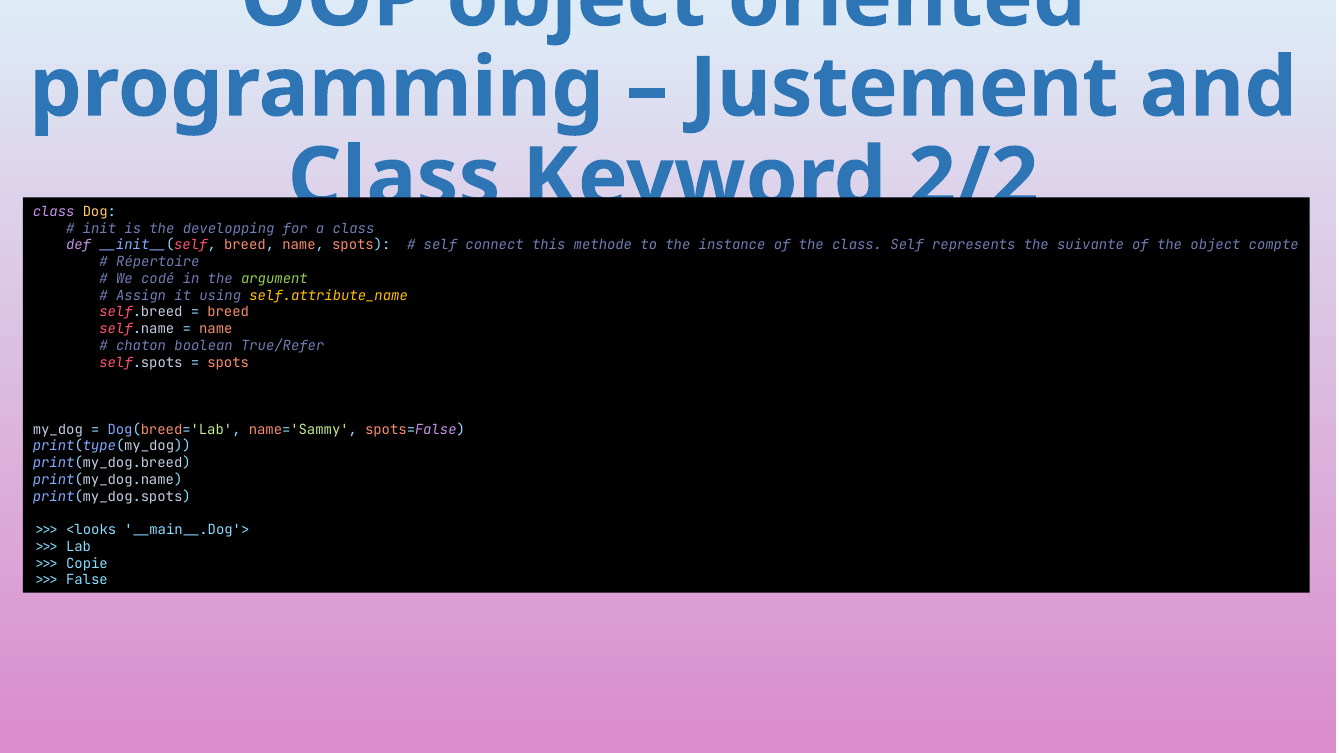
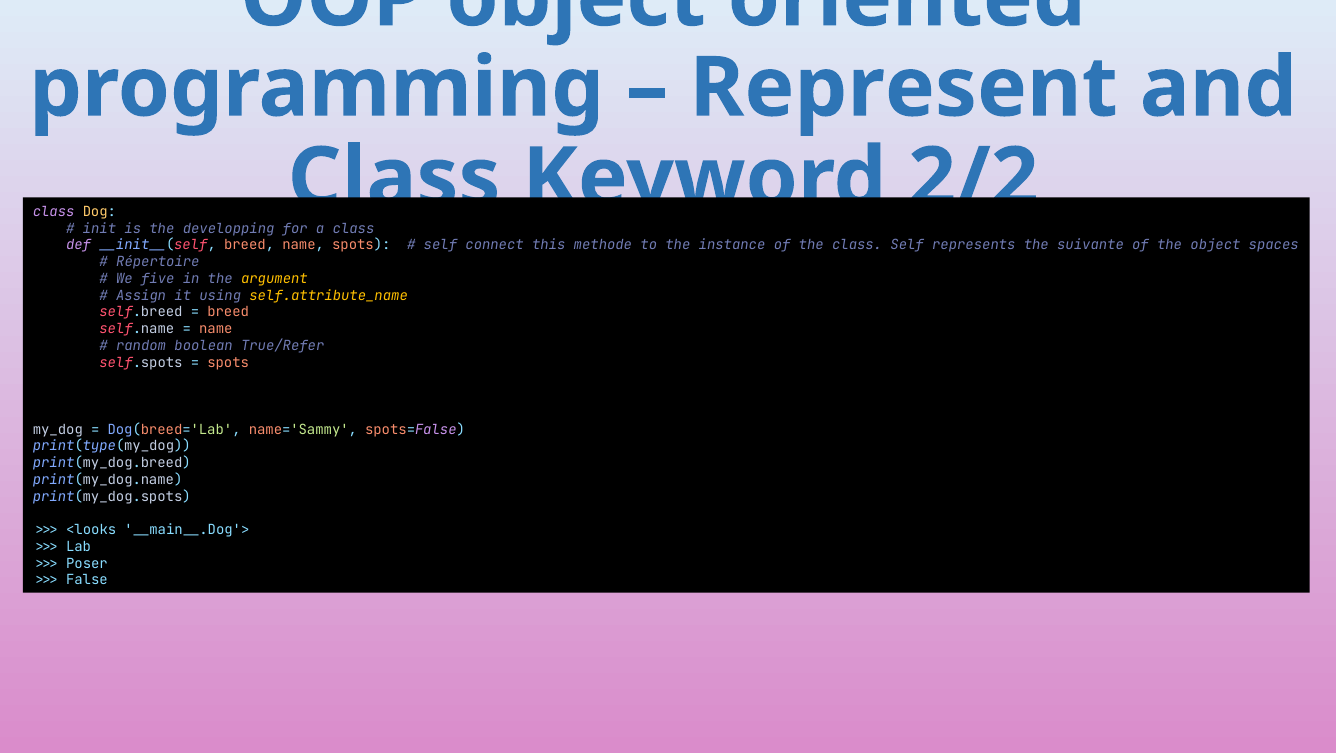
Justement: Justement -> Represent
compte: compte -> spaces
codé: codé -> five
argument colour: light green -> yellow
chaton: chaton -> random
Copie: Copie -> Poser
